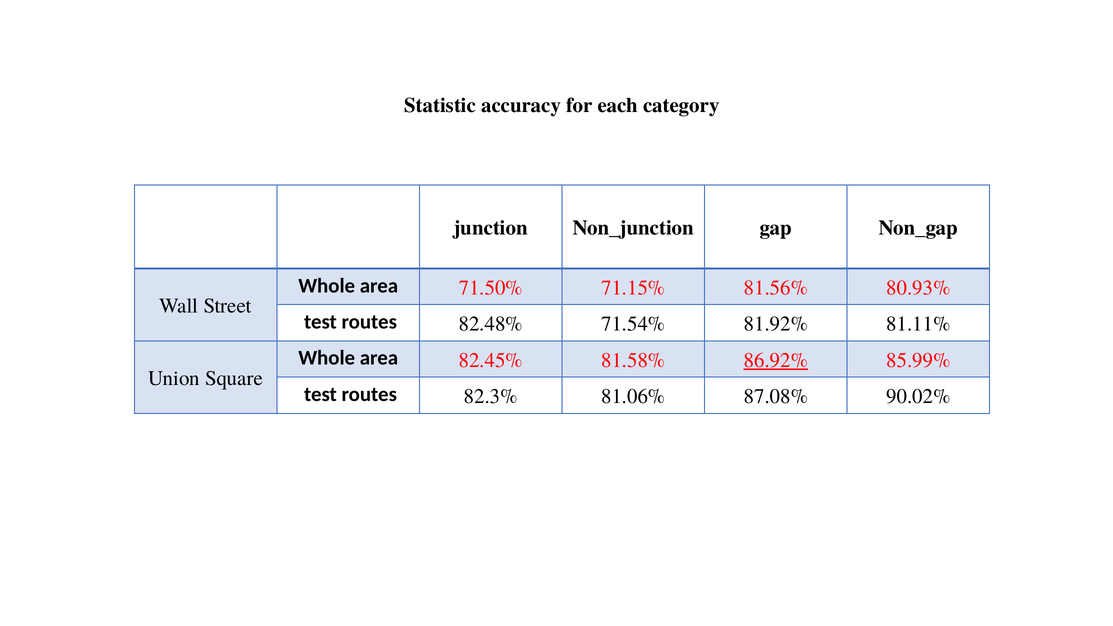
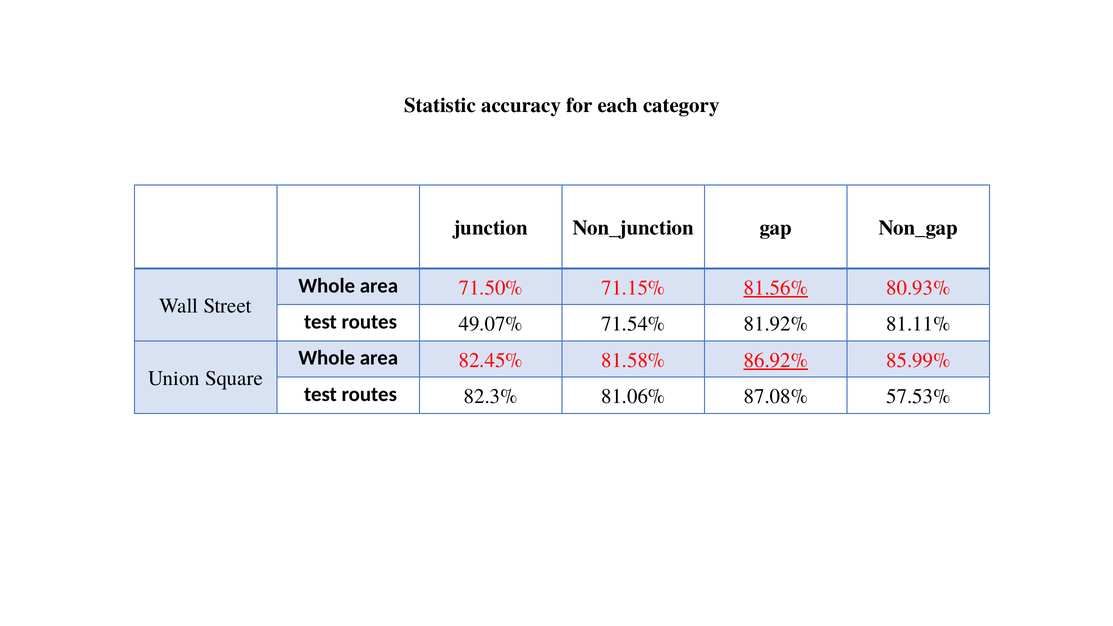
81.56% underline: none -> present
82.48%: 82.48% -> 49.07%
90.02%: 90.02% -> 57.53%
